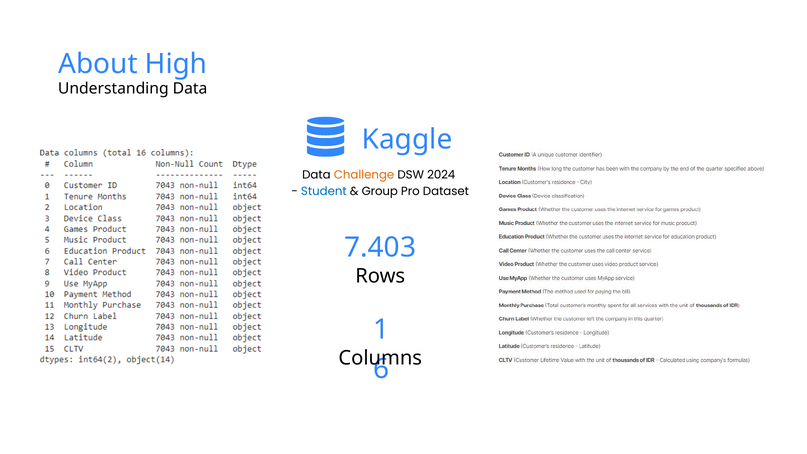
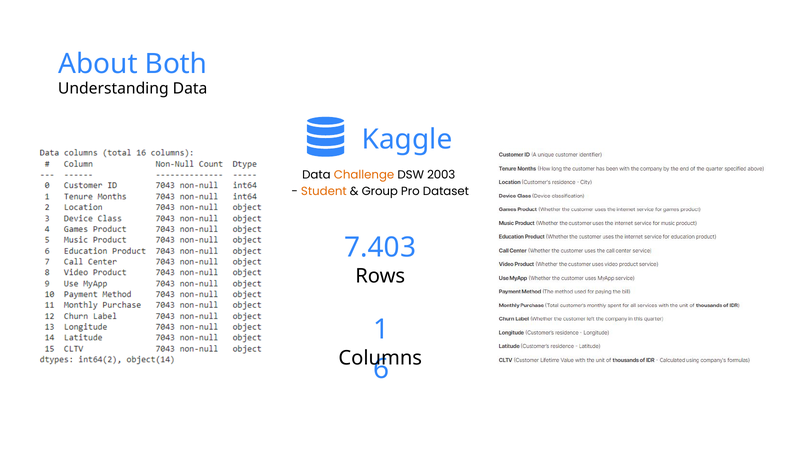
High: High -> Both
2024: 2024 -> 2003
Student colour: blue -> orange
